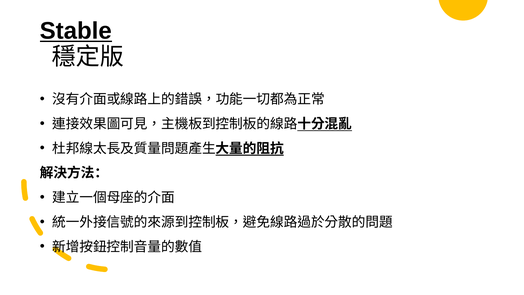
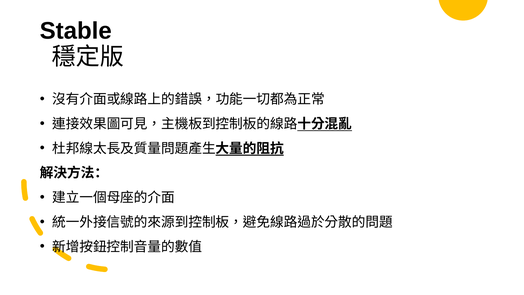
Stable underline: present -> none
